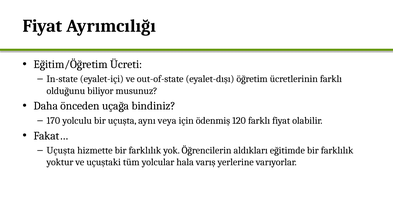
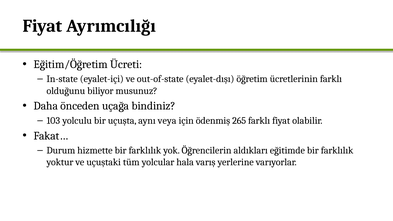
170: 170 -> 103
120: 120 -> 265
Uçuşta at (61, 150): Uçuşta -> Durum
